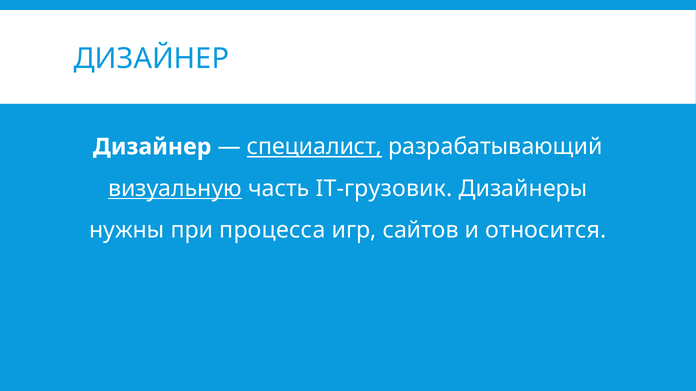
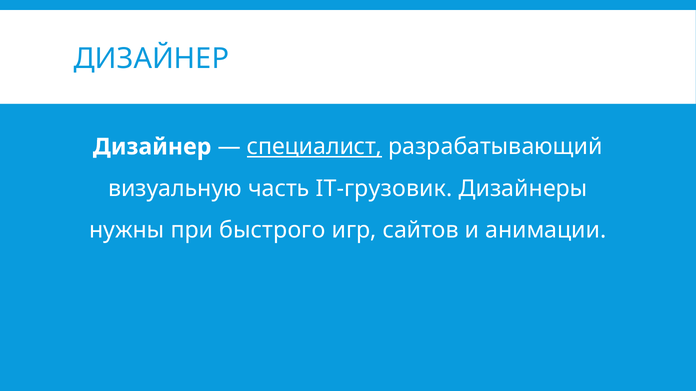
визуальную underline: present -> none
процесса: процесса -> быстрого
относится: относится -> анимации
